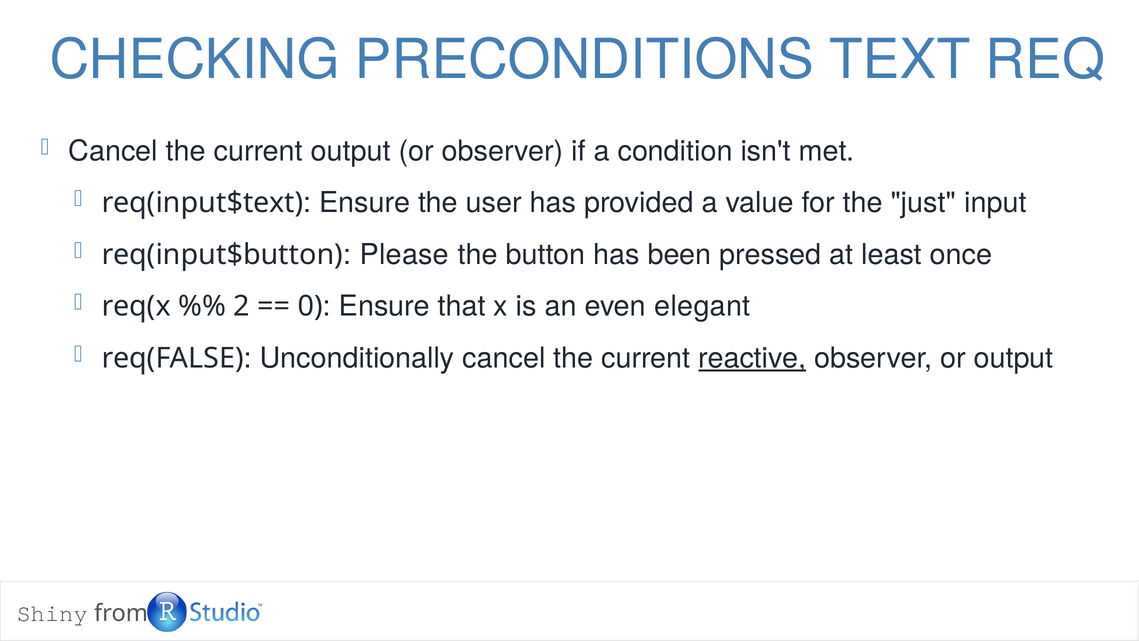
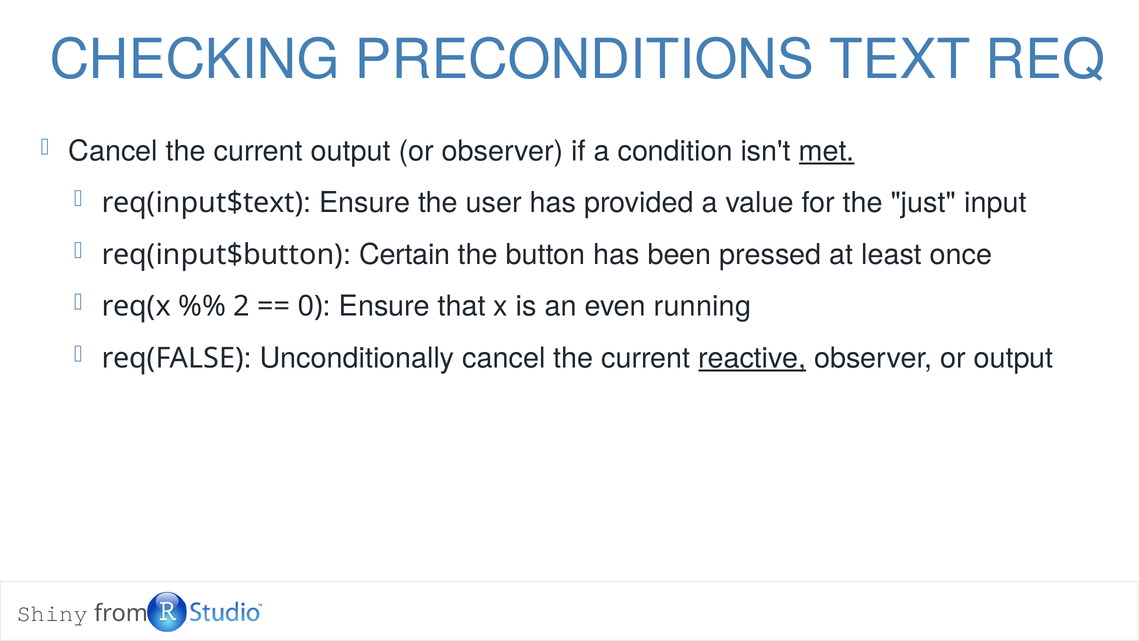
met underline: none -> present
Please: Please -> Certain
elegant: elegant -> running
